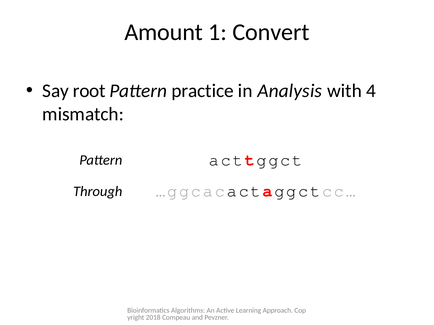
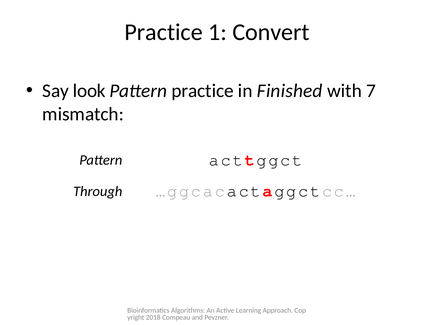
Amount at (164, 32): Amount -> Practice
root: root -> look
Analysis: Analysis -> Finished
4: 4 -> 7
